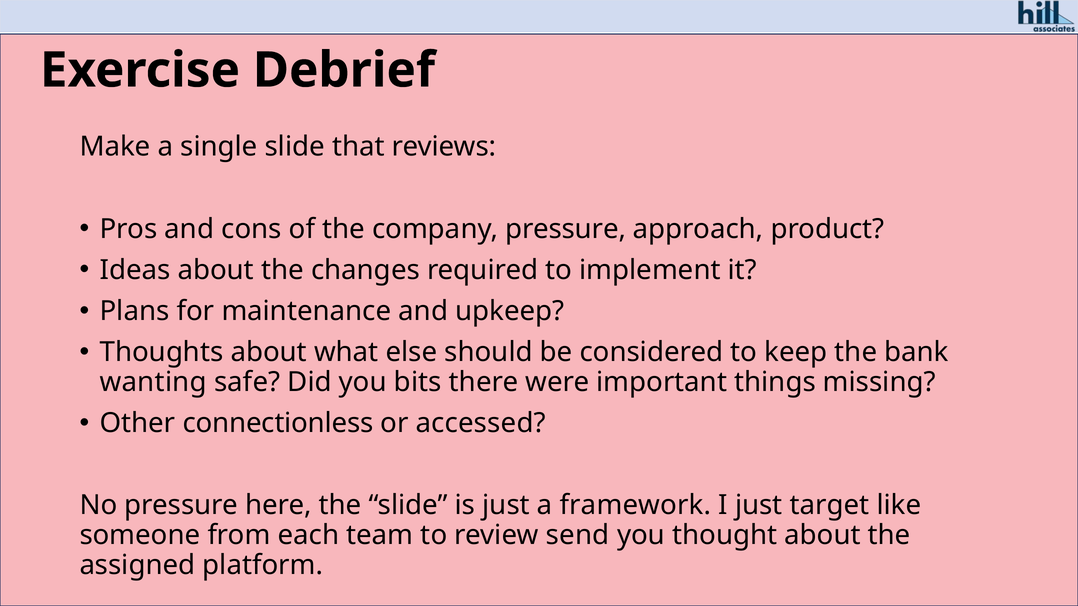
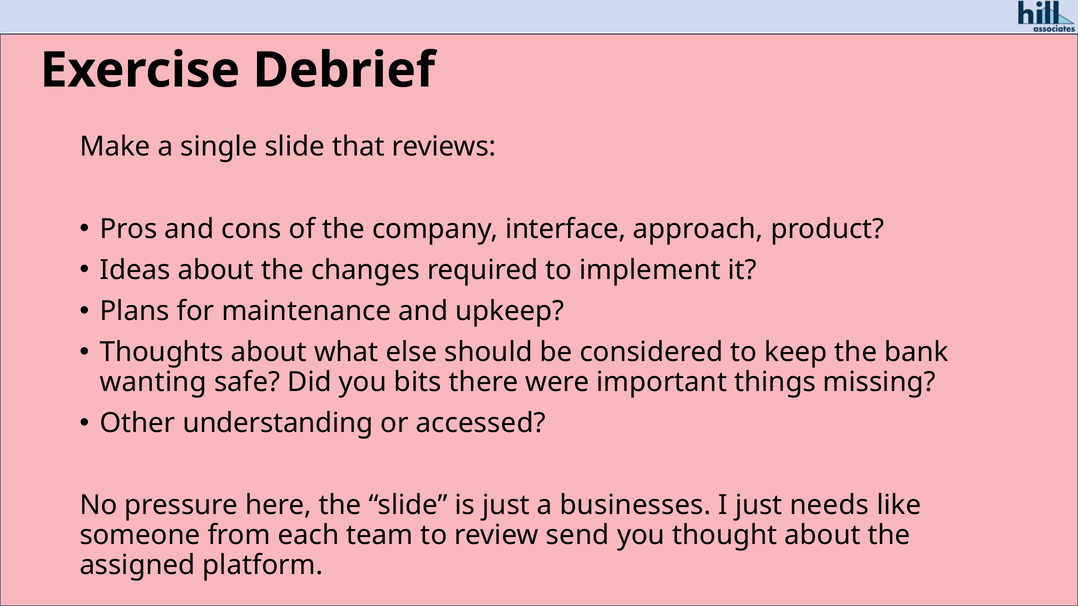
company pressure: pressure -> interface
connectionless: connectionless -> understanding
framework: framework -> businesses
target: target -> needs
